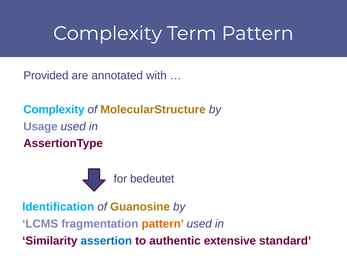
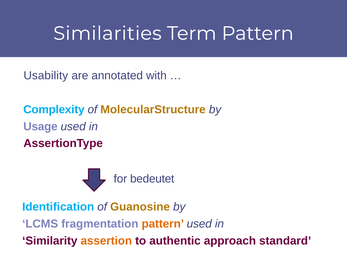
Complexity at (108, 33): Complexity -> Similarities
Provided: Provided -> Usability
assertion colour: blue -> orange
extensive: extensive -> approach
